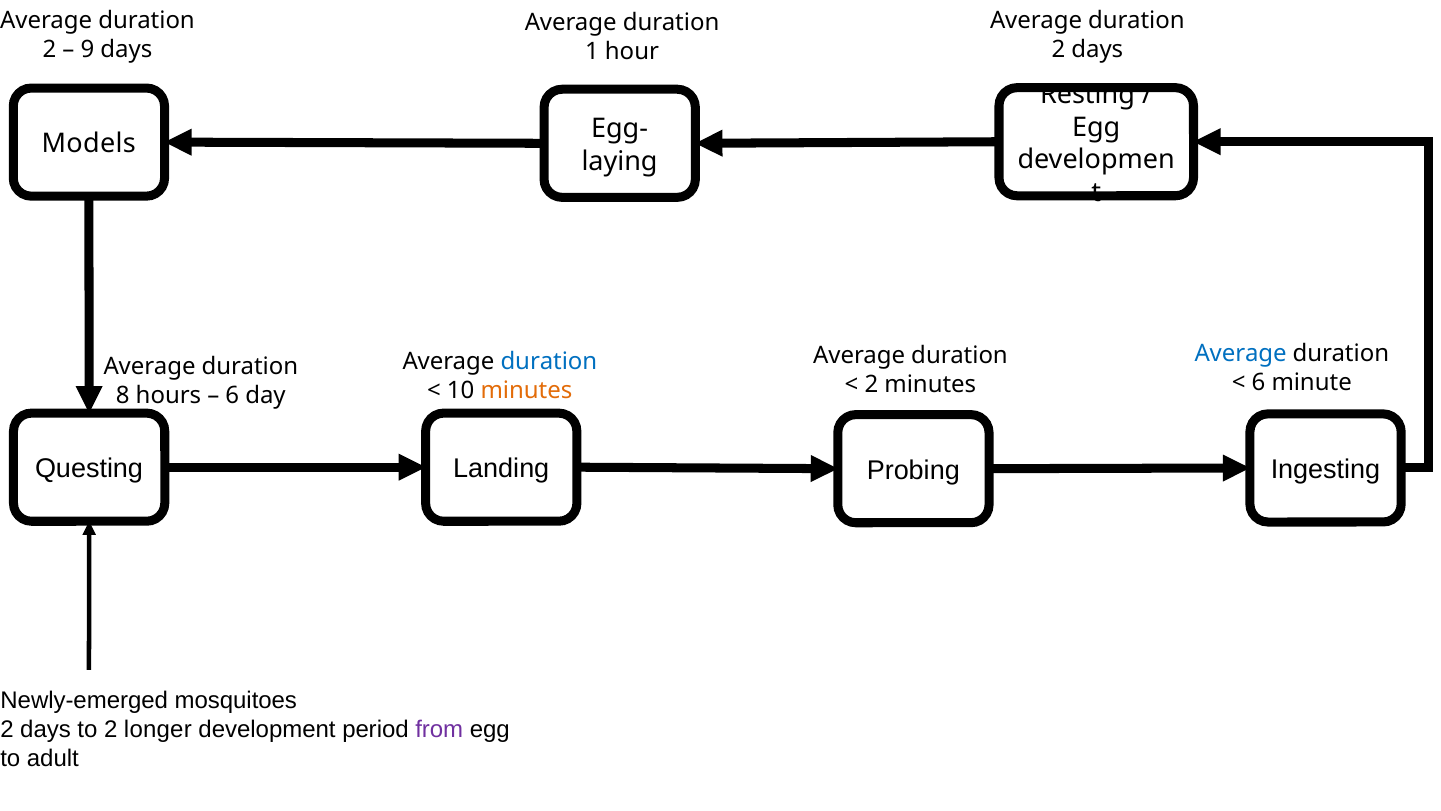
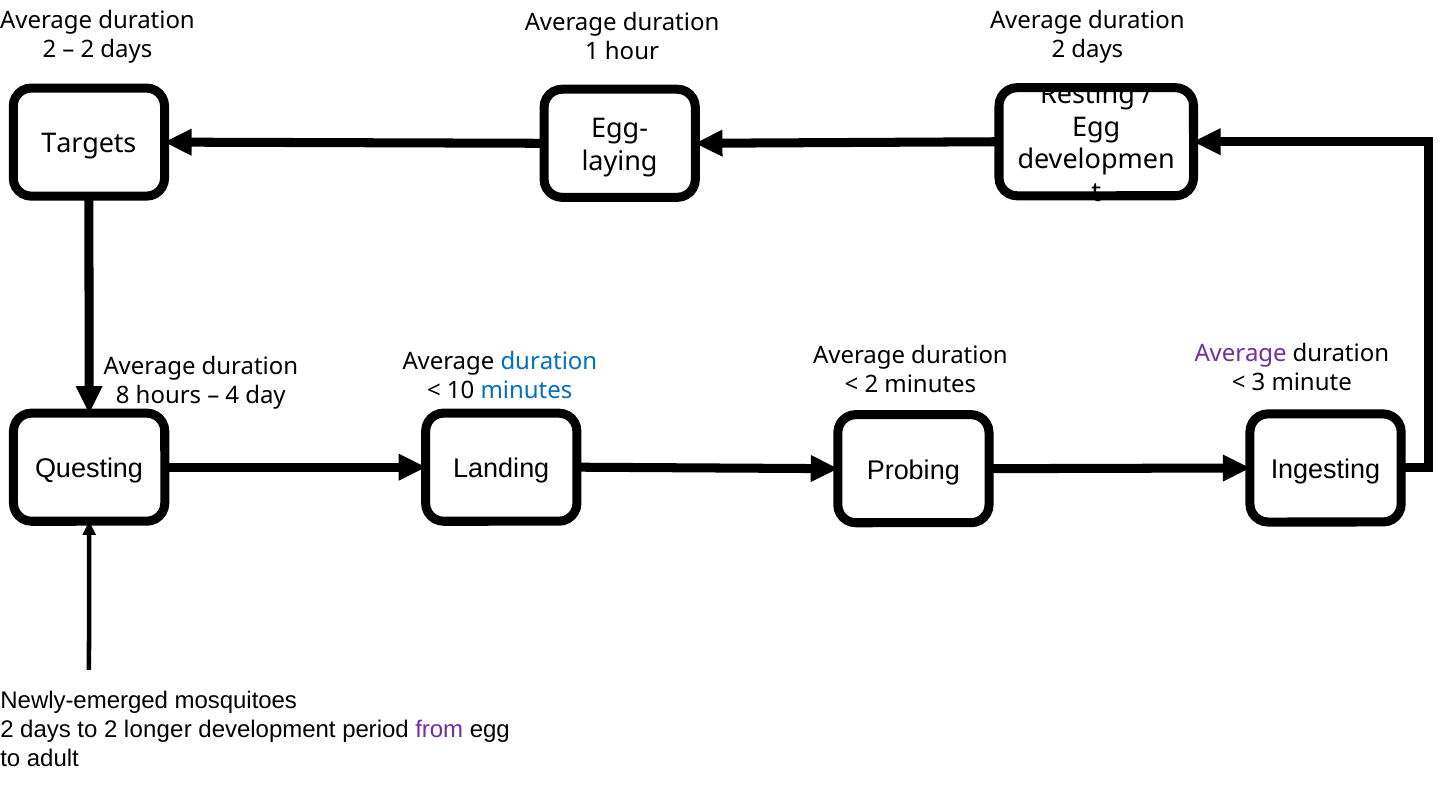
9 at (87, 50): 9 -> 2
Models: Models -> Targets
Average at (1241, 353) colour: blue -> purple
6 at (1258, 382): 6 -> 3
minutes at (526, 391) colour: orange -> blue
6 at (232, 395): 6 -> 4
